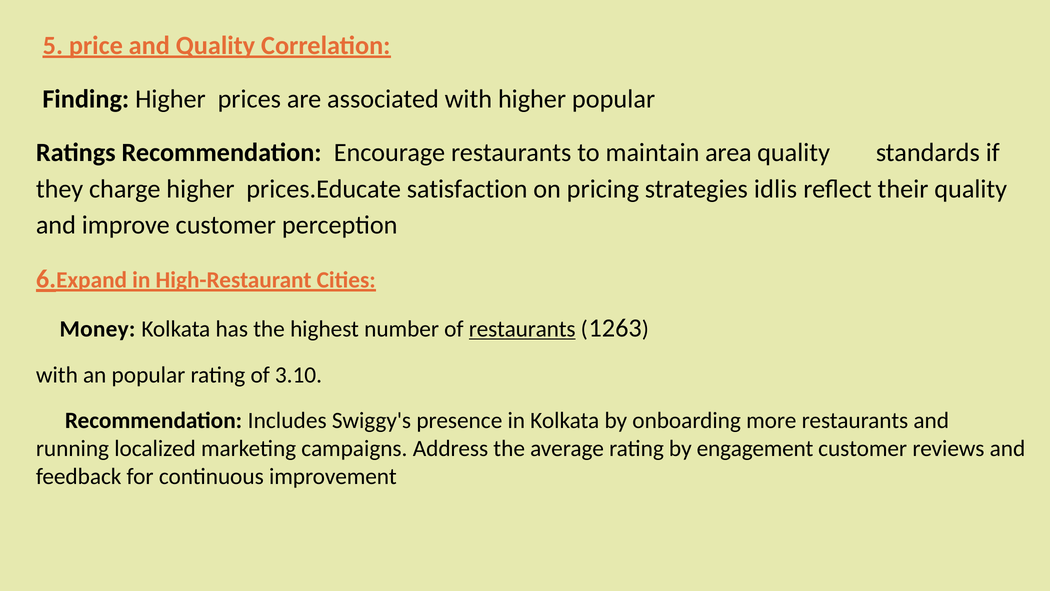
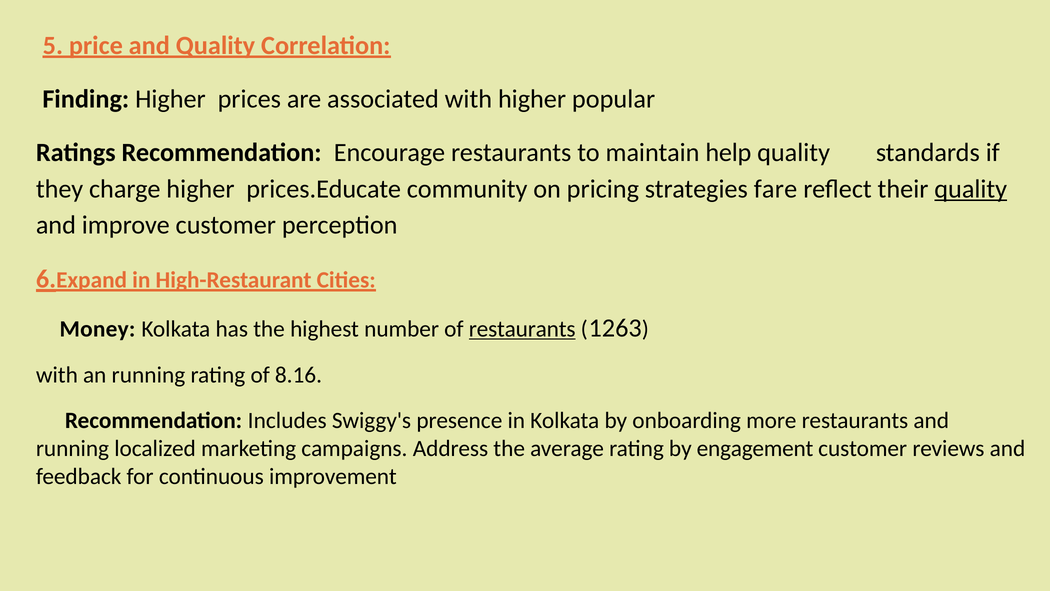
area: area -> help
satisfaction: satisfaction -> community
idlis: idlis -> fare
quality at (971, 189) underline: none -> present
an popular: popular -> running
3.10: 3.10 -> 8.16
